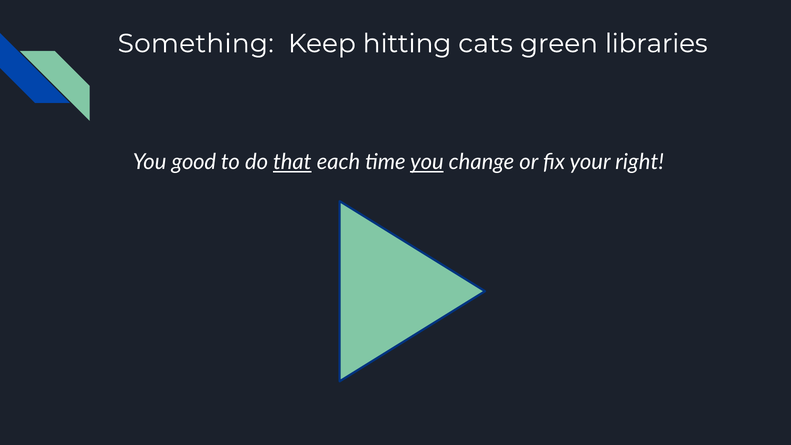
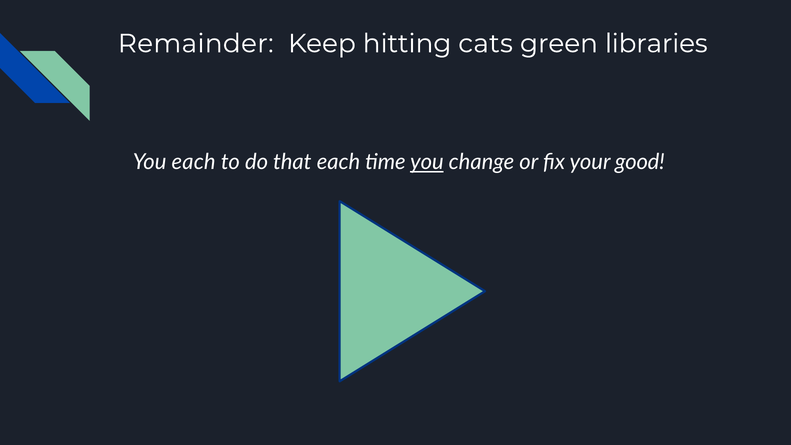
Something: Something -> Remainder
You good: good -> each
that underline: present -> none
right: right -> good
